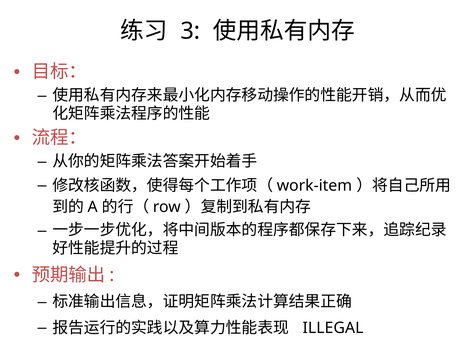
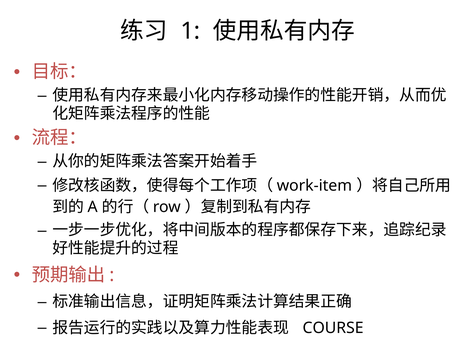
3: 3 -> 1
ILLEGAL: ILLEGAL -> COURSE
